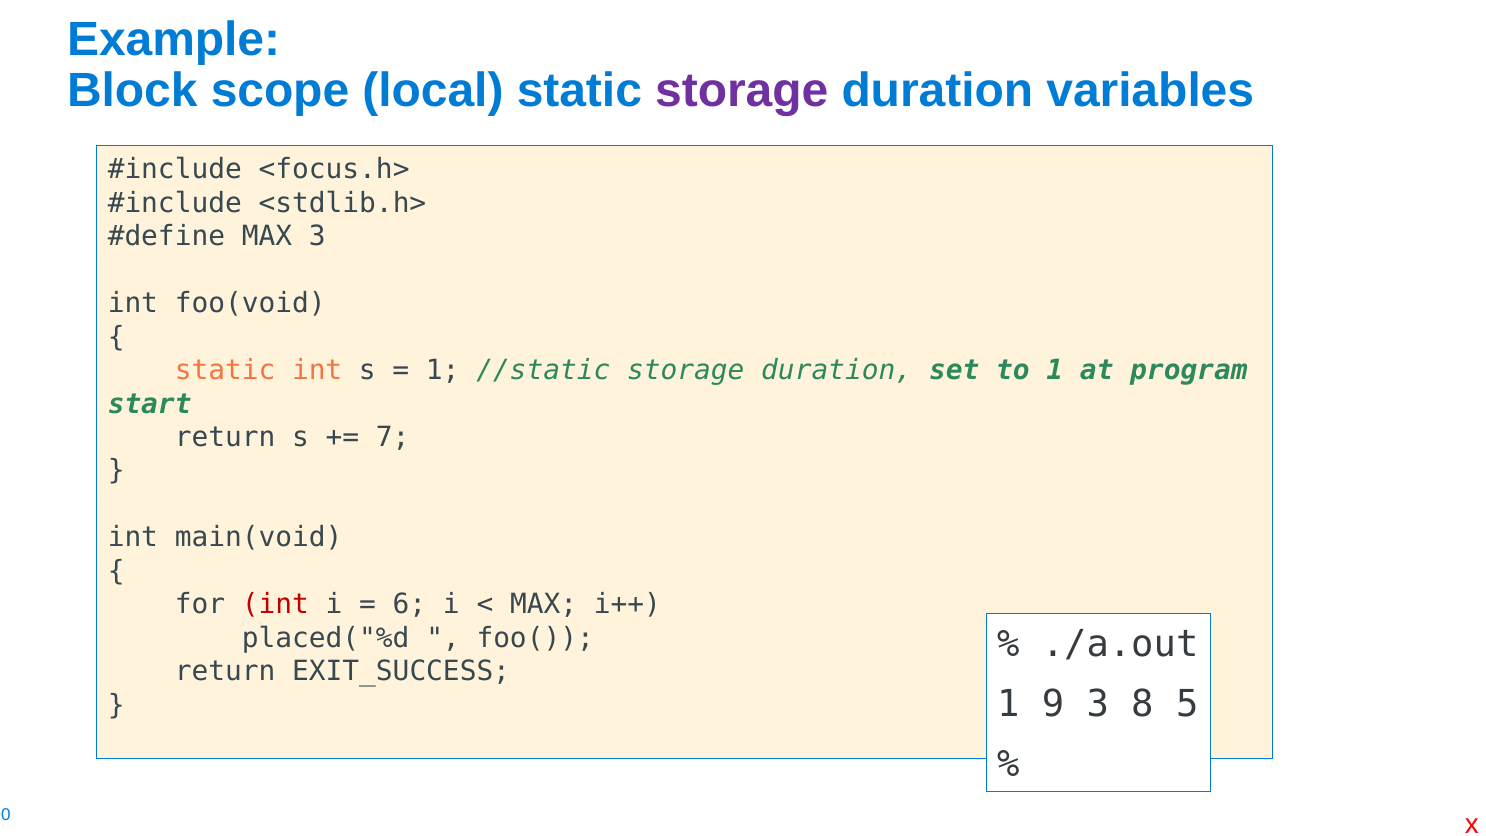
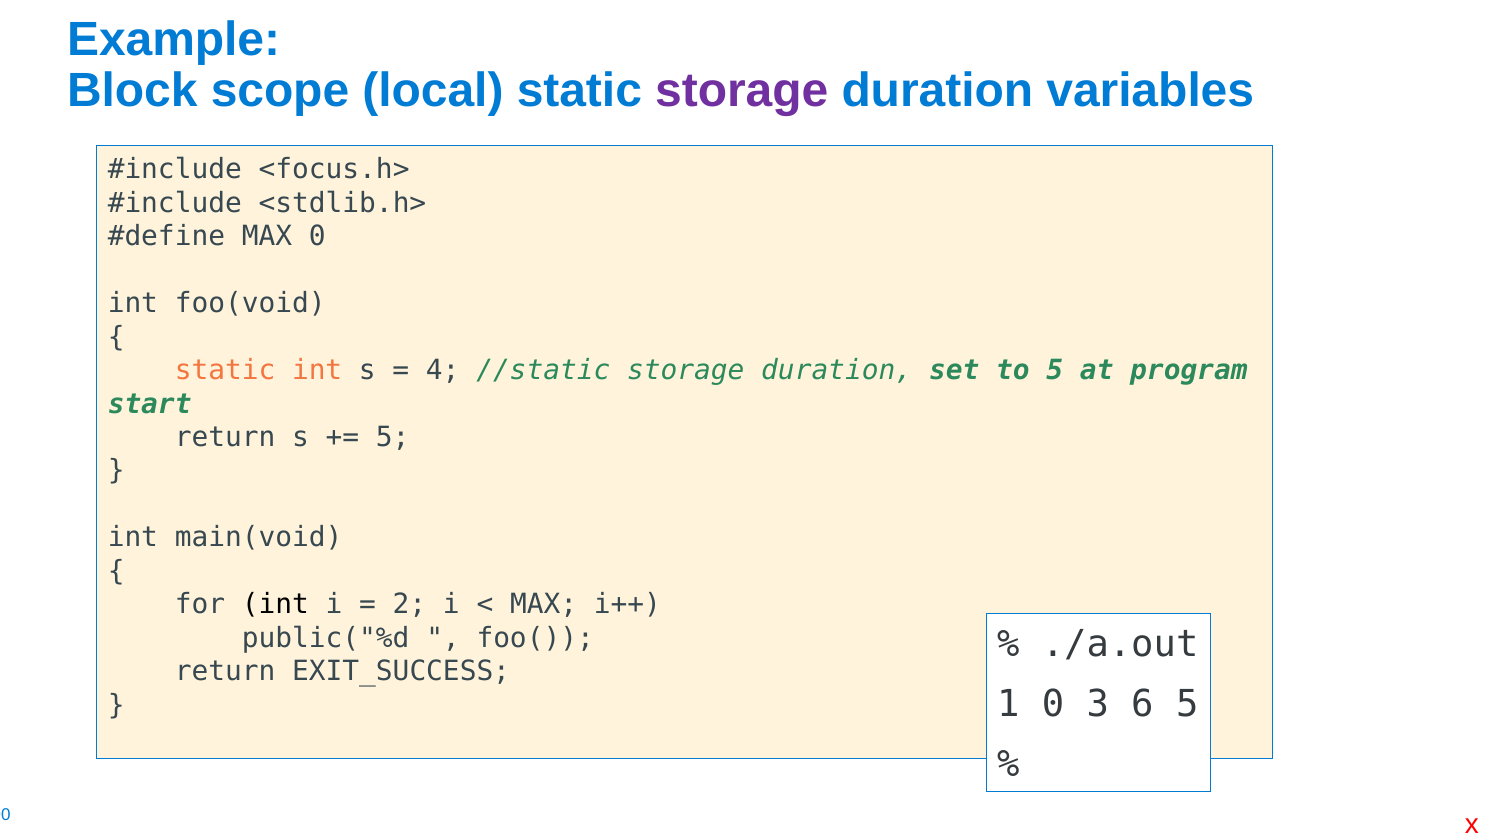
MAX 3: 3 -> 0
1 at (443, 370): 1 -> 4
to 1: 1 -> 5
7 at (393, 437): 7 -> 5
int at (275, 604) colour: red -> black
6: 6 -> 2
placed("%d: placed("%d -> public("%d
1 9: 9 -> 0
8: 8 -> 6
